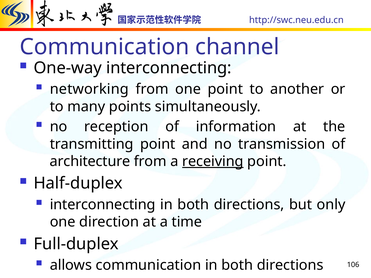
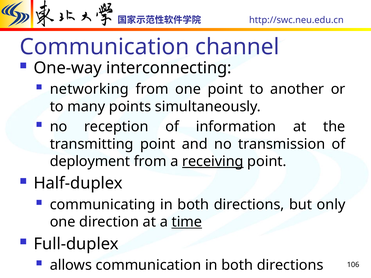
architecture: architecture -> deployment
interconnecting at (103, 205): interconnecting -> communicating
time underline: none -> present
